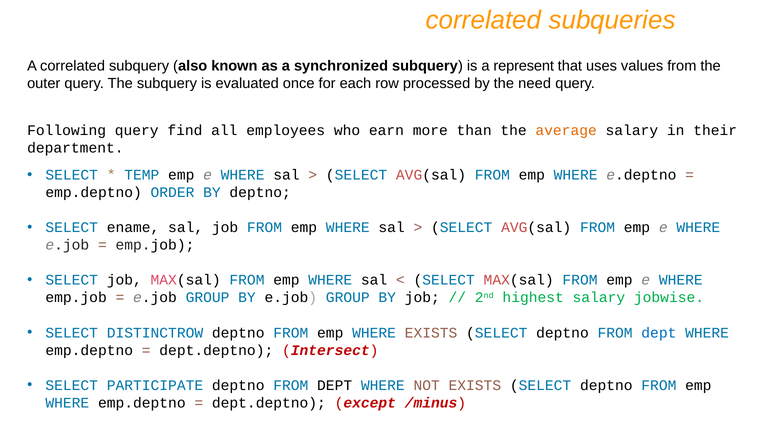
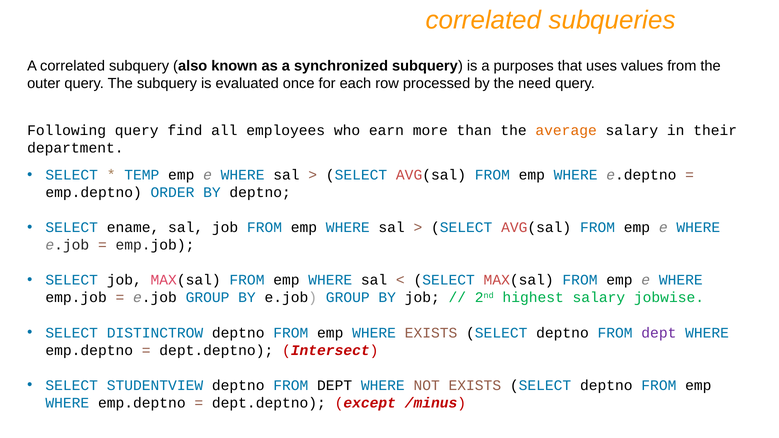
represent: represent -> purposes
dept at (659, 333) colour: blue -> purple
PARTICIPATE: PARTICIPATE -> STUDENTVIEW
